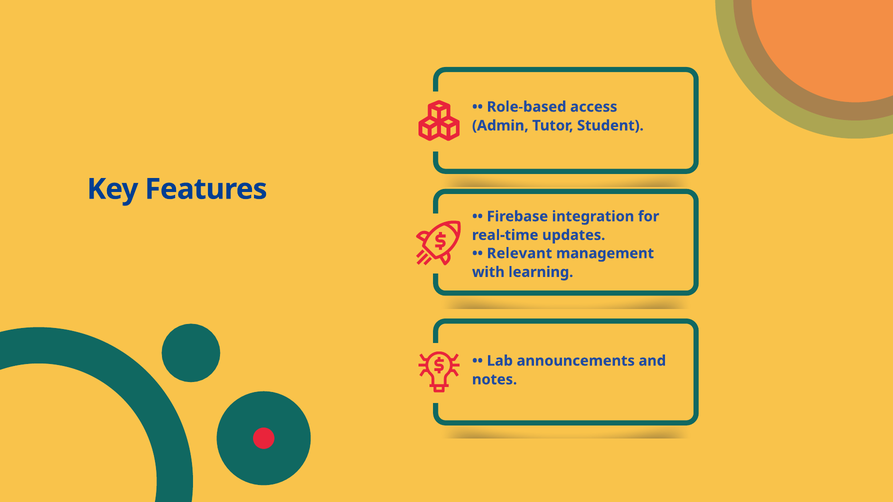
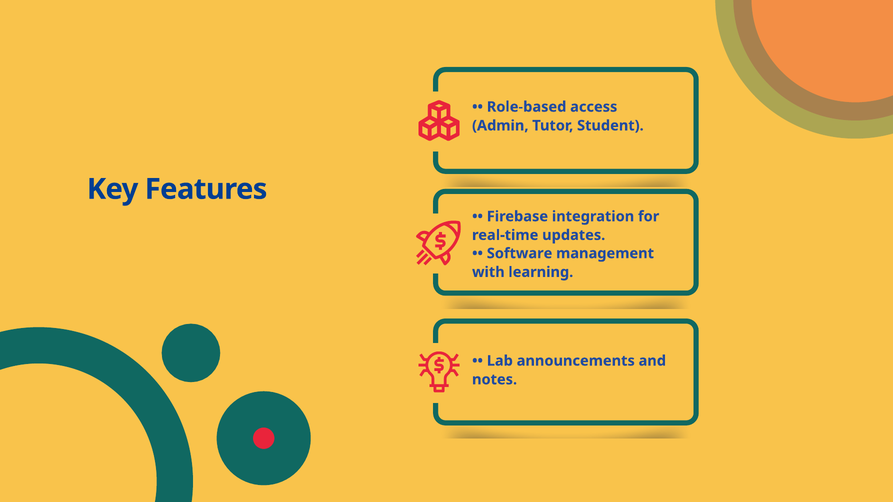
Relevant: Relevant -> Software
